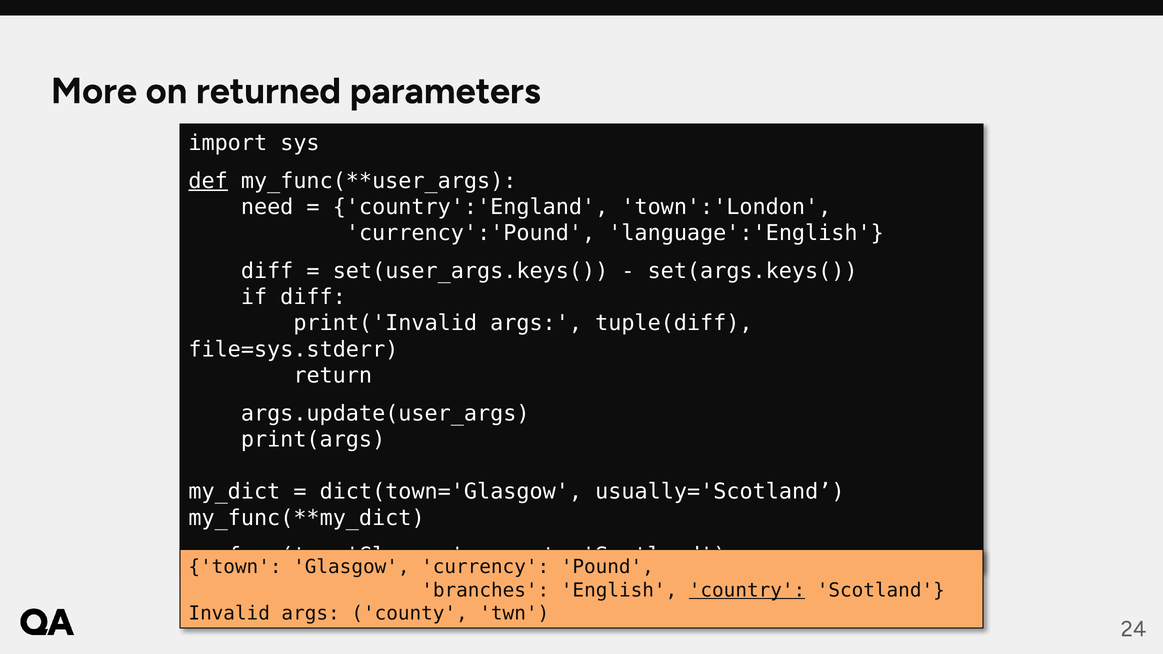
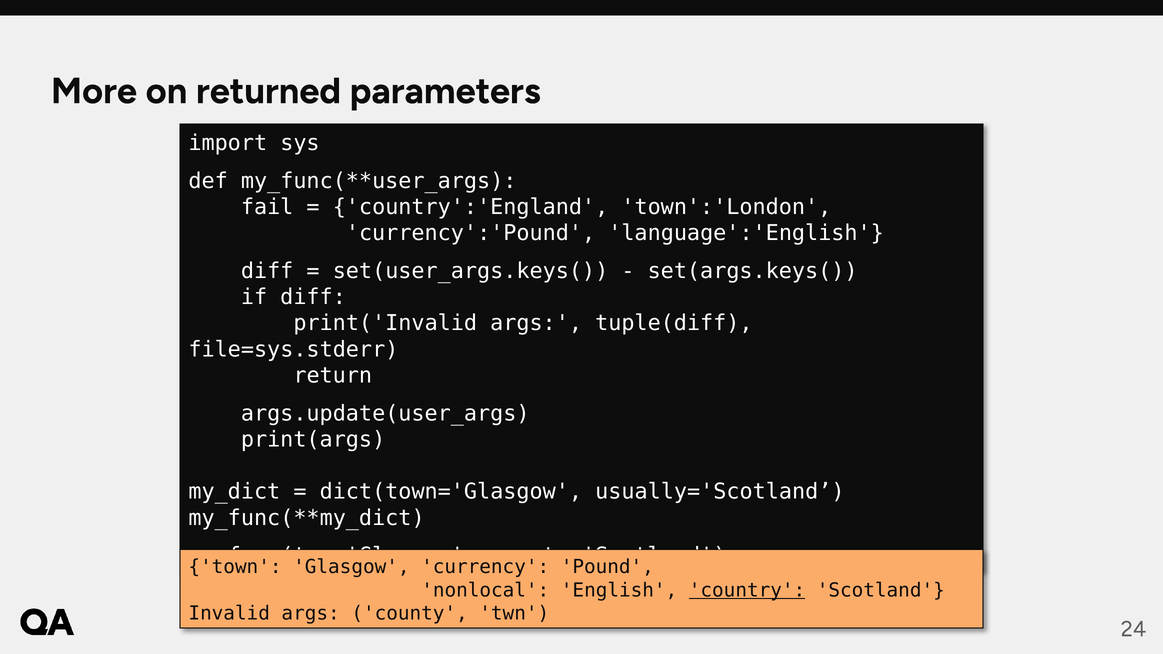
def underline: present -> none
need: need -> fail
branches: branches -> nonlocal
